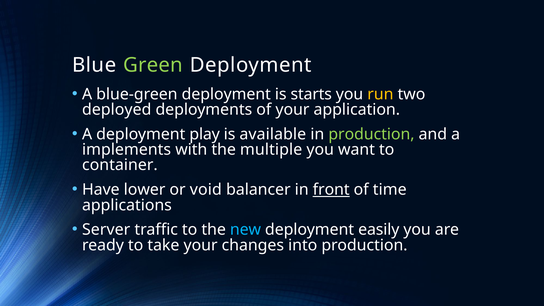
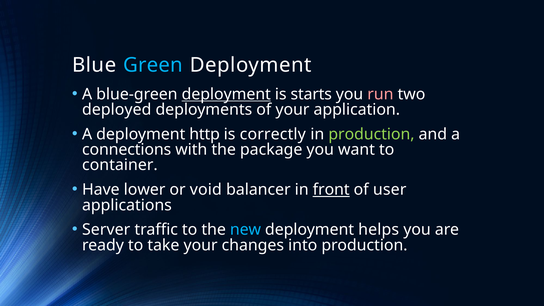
Green colour: light green -> light blue
deployment at (226, 94) underline: none -> present
run colour: yellow -> pink
play: play -> http
available: available -> correctly
implements: implements -> connections
multiple: multiple -> package
time: time -> user
easily: easily -> helps
